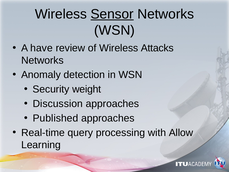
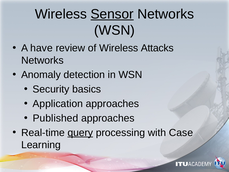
weight: weight -> basics
Discussion: Discussion -> Application
query underline: none -> present
Allow: Allow -> Case
